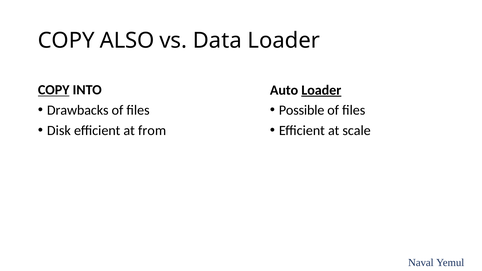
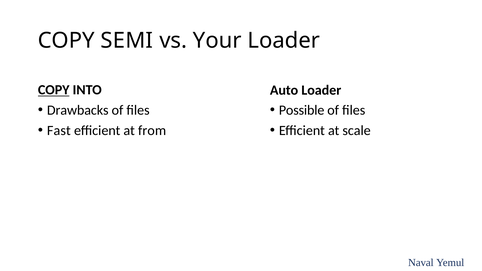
ALSO: ALSO -> SEMI
Data: Data -> Your
Loader at (321, 90) underline: present -> none
Disk: Disk -> Fast
